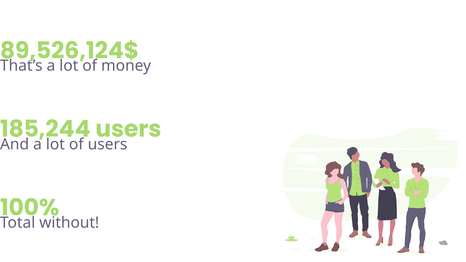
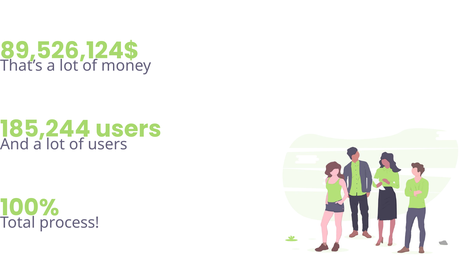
without: without -> process
